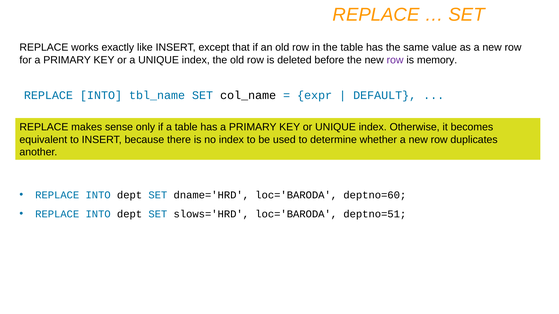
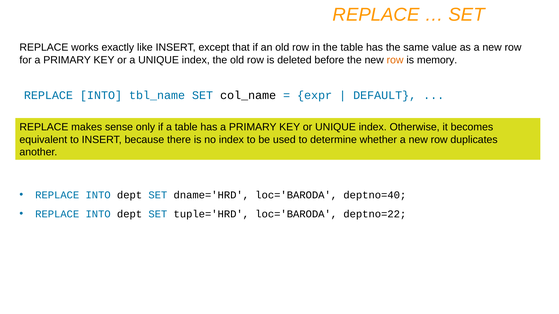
row at (395, 60) colour: purple -> orange
deptno=60: deptno=60 -> deptno=40
slows='HRD: slows='HRD -> tuple='HRD
deptno=51: deptno=51 -> deptno=22
